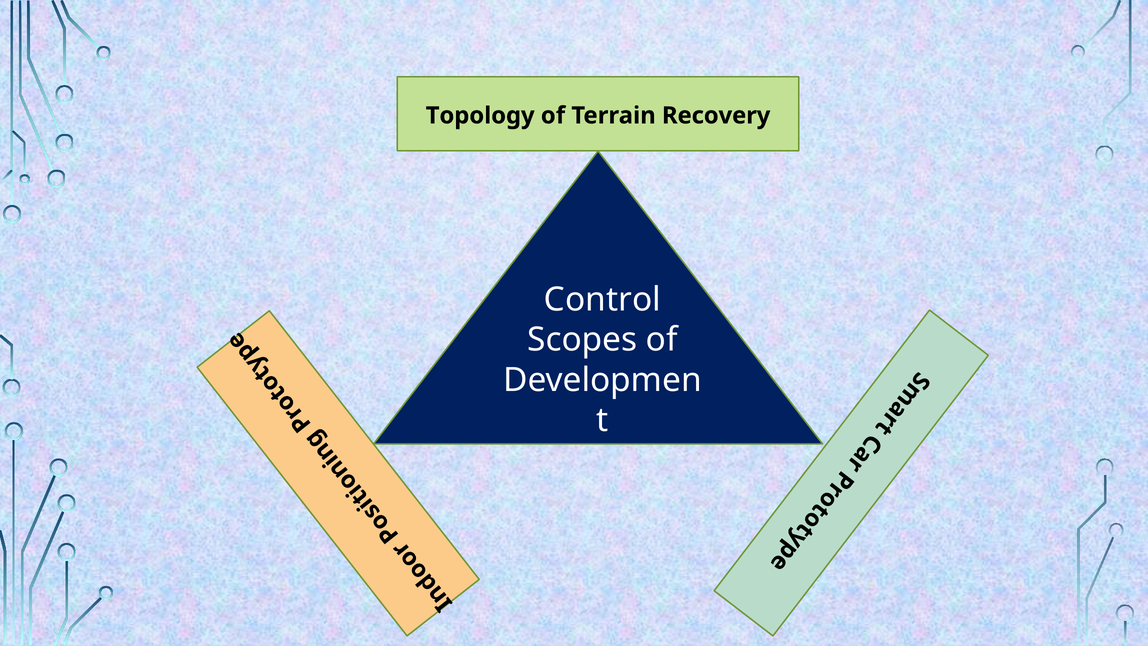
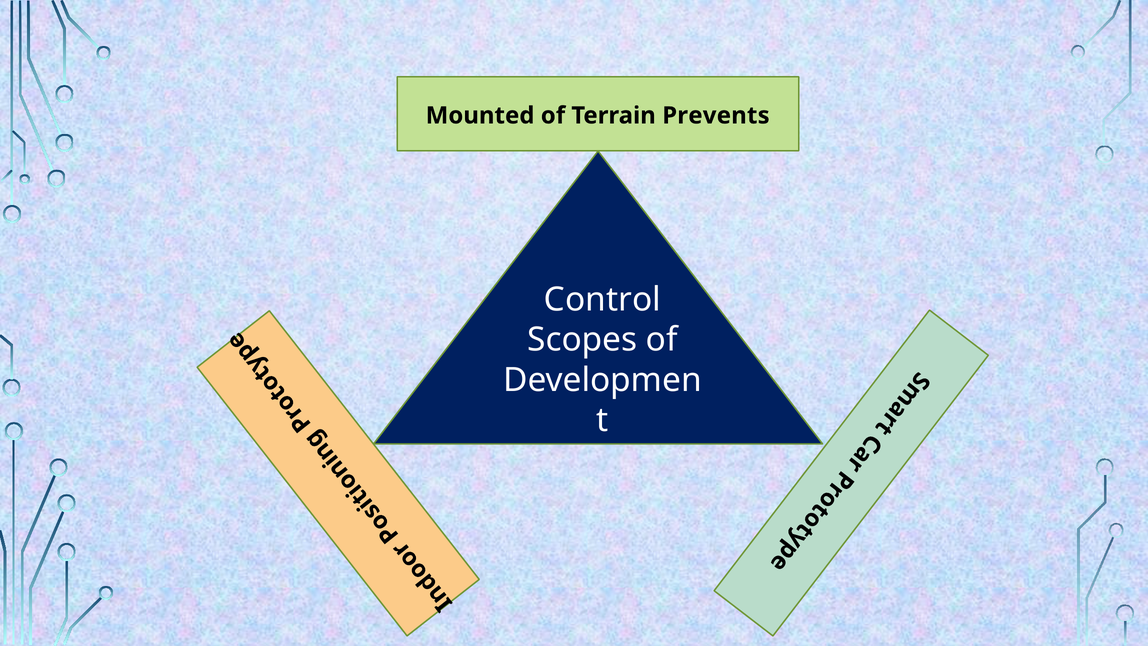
Topology: Topology -> Mounted
Recovery: Recovery -> Prevents
